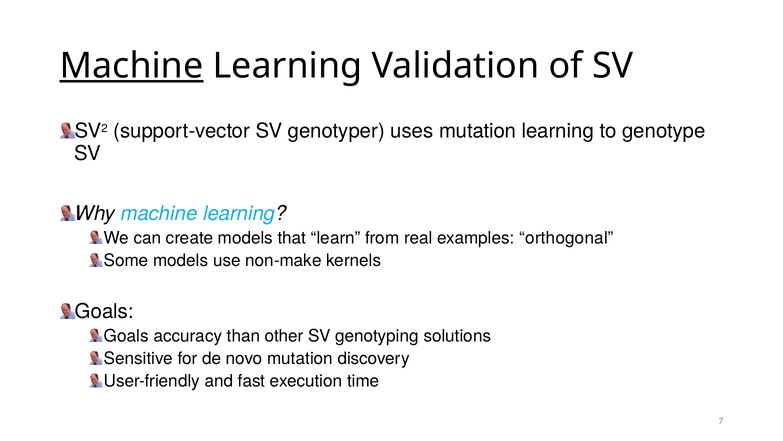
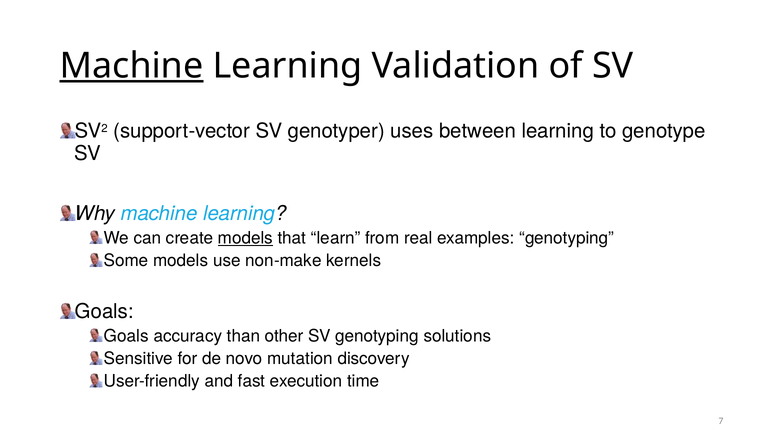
uses mutation: mutation -> between
models at (245, 238) underline: none -> present
examples orthogonal: orthogonal -> genotyping
